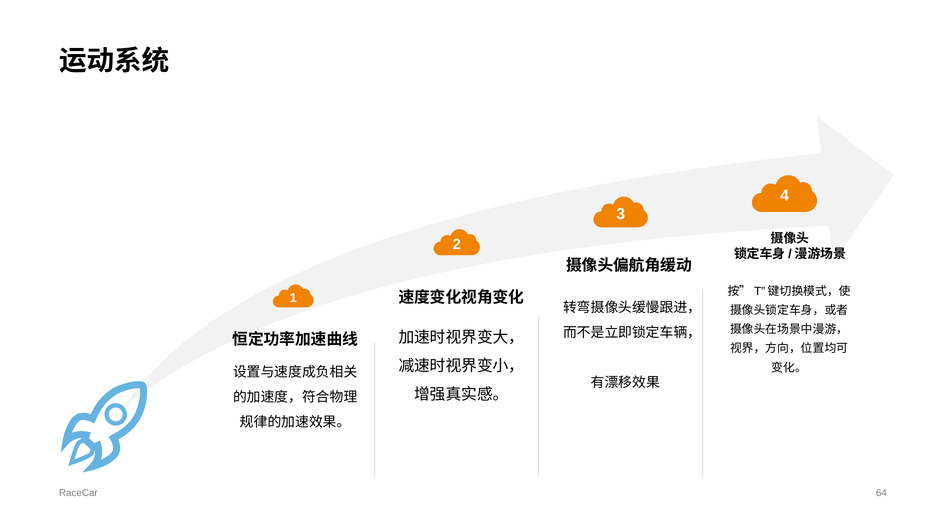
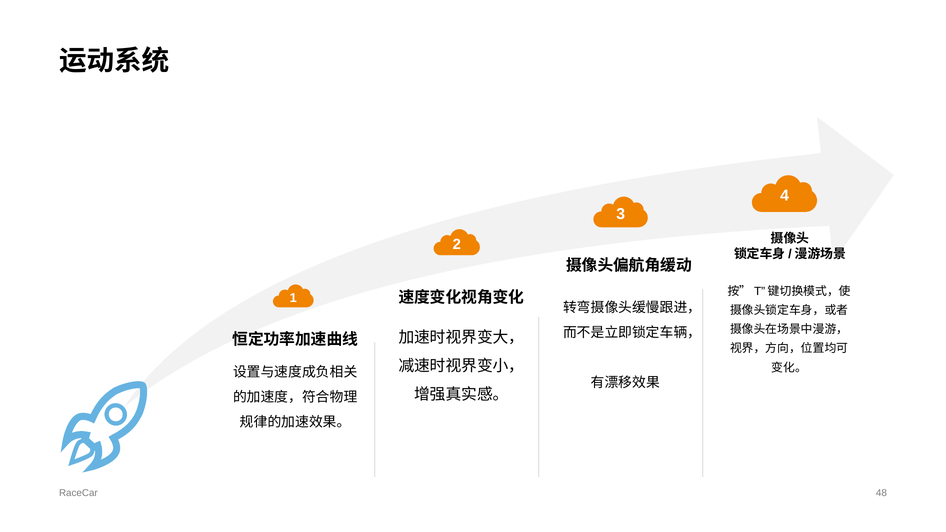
64: 64 -> 48
